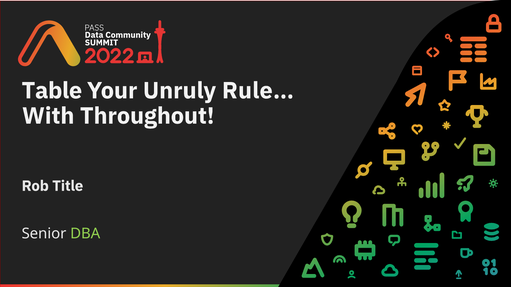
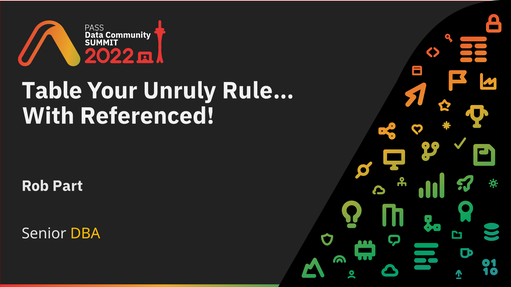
Throughout: Throughout -> Referenced
Title: Title -> Part
DBA colour: light green -> yellow
